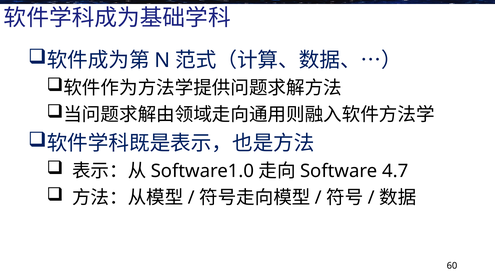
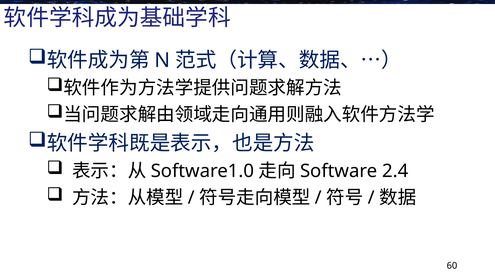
4.7: 4.7 -> 2.4
